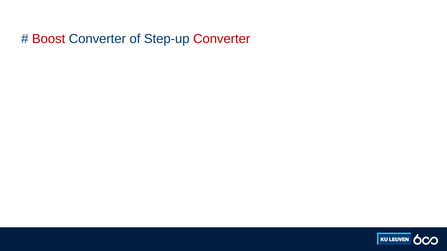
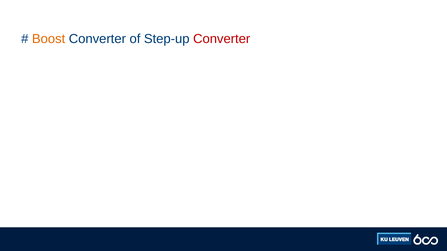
Boost colour: red -> orange
